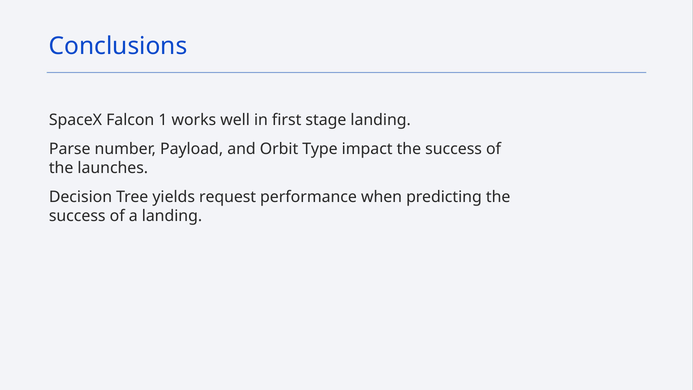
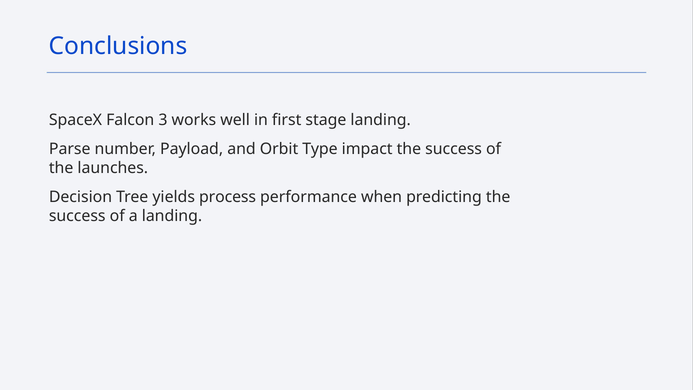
1: 1 -> 3
request: request -> process
